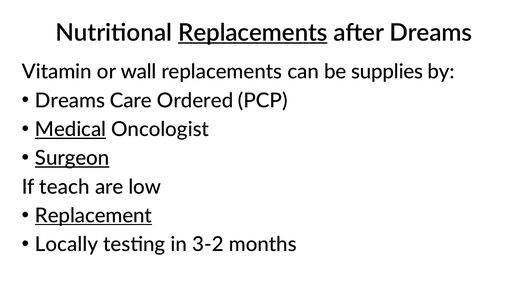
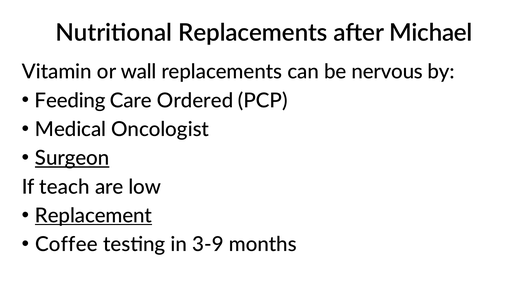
Replacements at (253, 33) underline: present -> none
after Dreams: Dreams -> Michael
supplies: supplies -> nervous
Dreams at (70, 101): Dreams -> Feeding
Medical underline: present -> none
Locally: Locally -> Coffee
3-2: 3-2 -> 3-9
